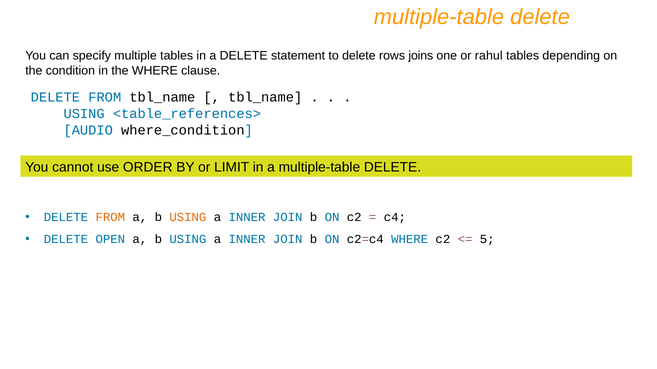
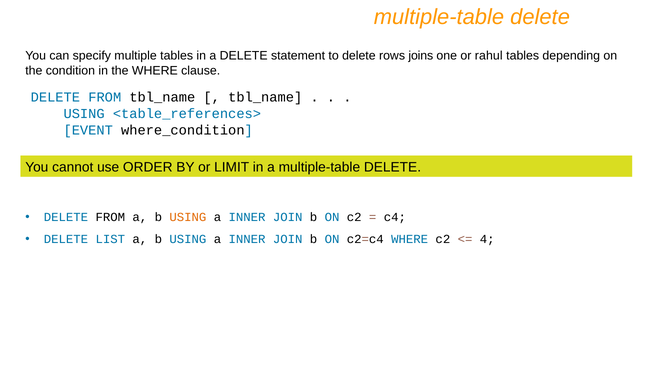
AUDIO: AUDIO -> EVENT
FROM at (110, 217) colour: orange -> black
OPEN: OPEN -> LIST
5: 5 -> 4
